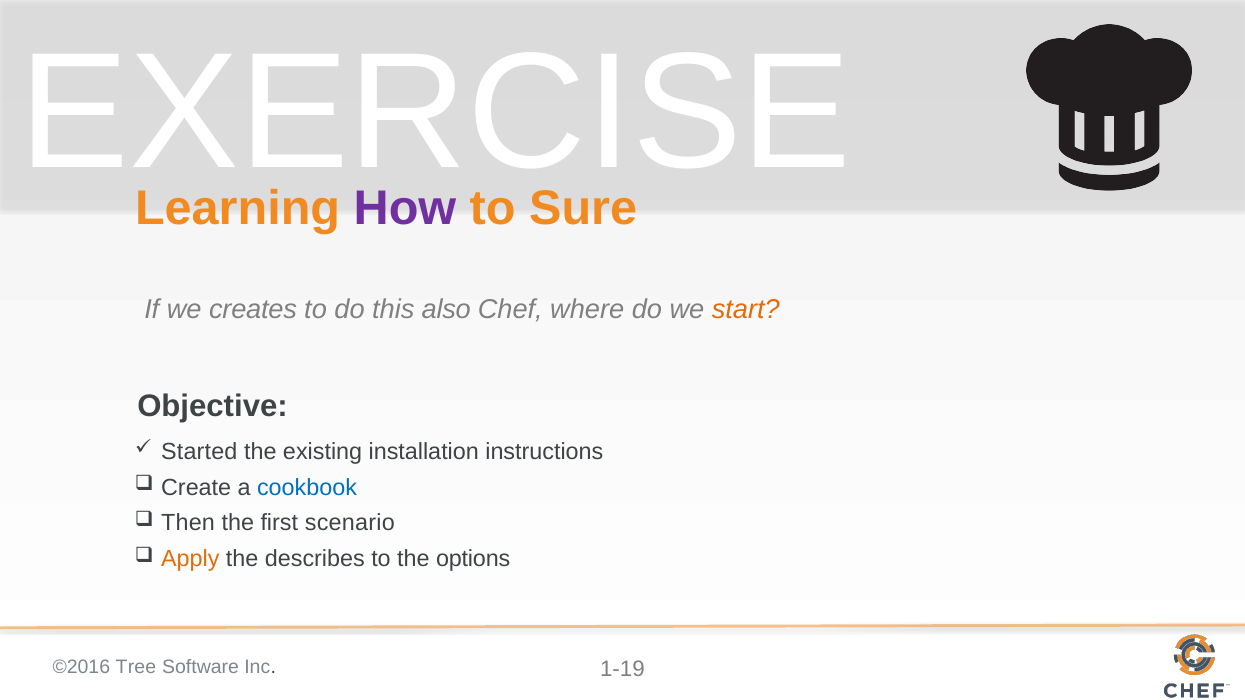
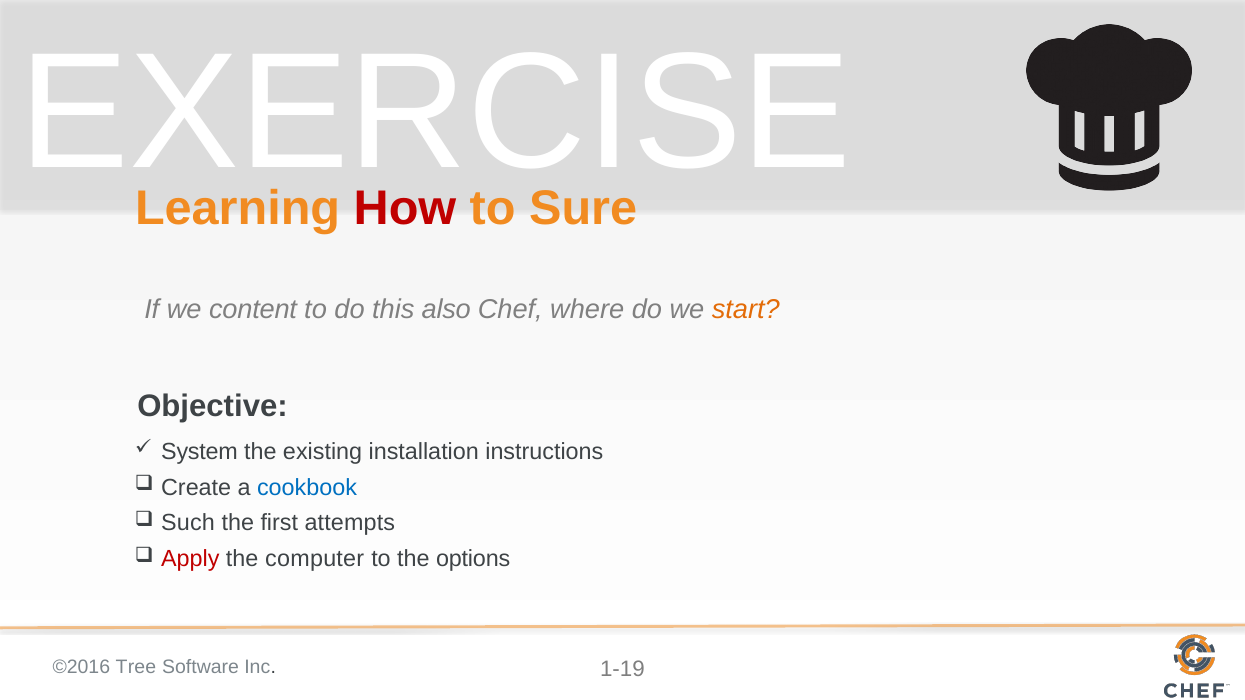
How colour: purple -> red
creates: creates -> content
Started: Started -> System
Then: Then -> Such
scenario: scenario -> attempts
Apply colour: orange -> red
describes: describes -> computer
